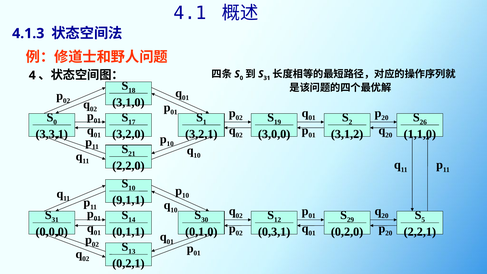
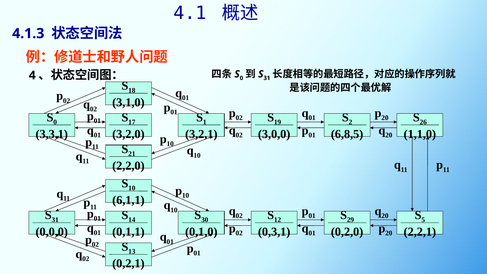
3,1,2: 3,1,2 -> 6,8,5
9,1,1: 9,1,1 -> 6,1,1
